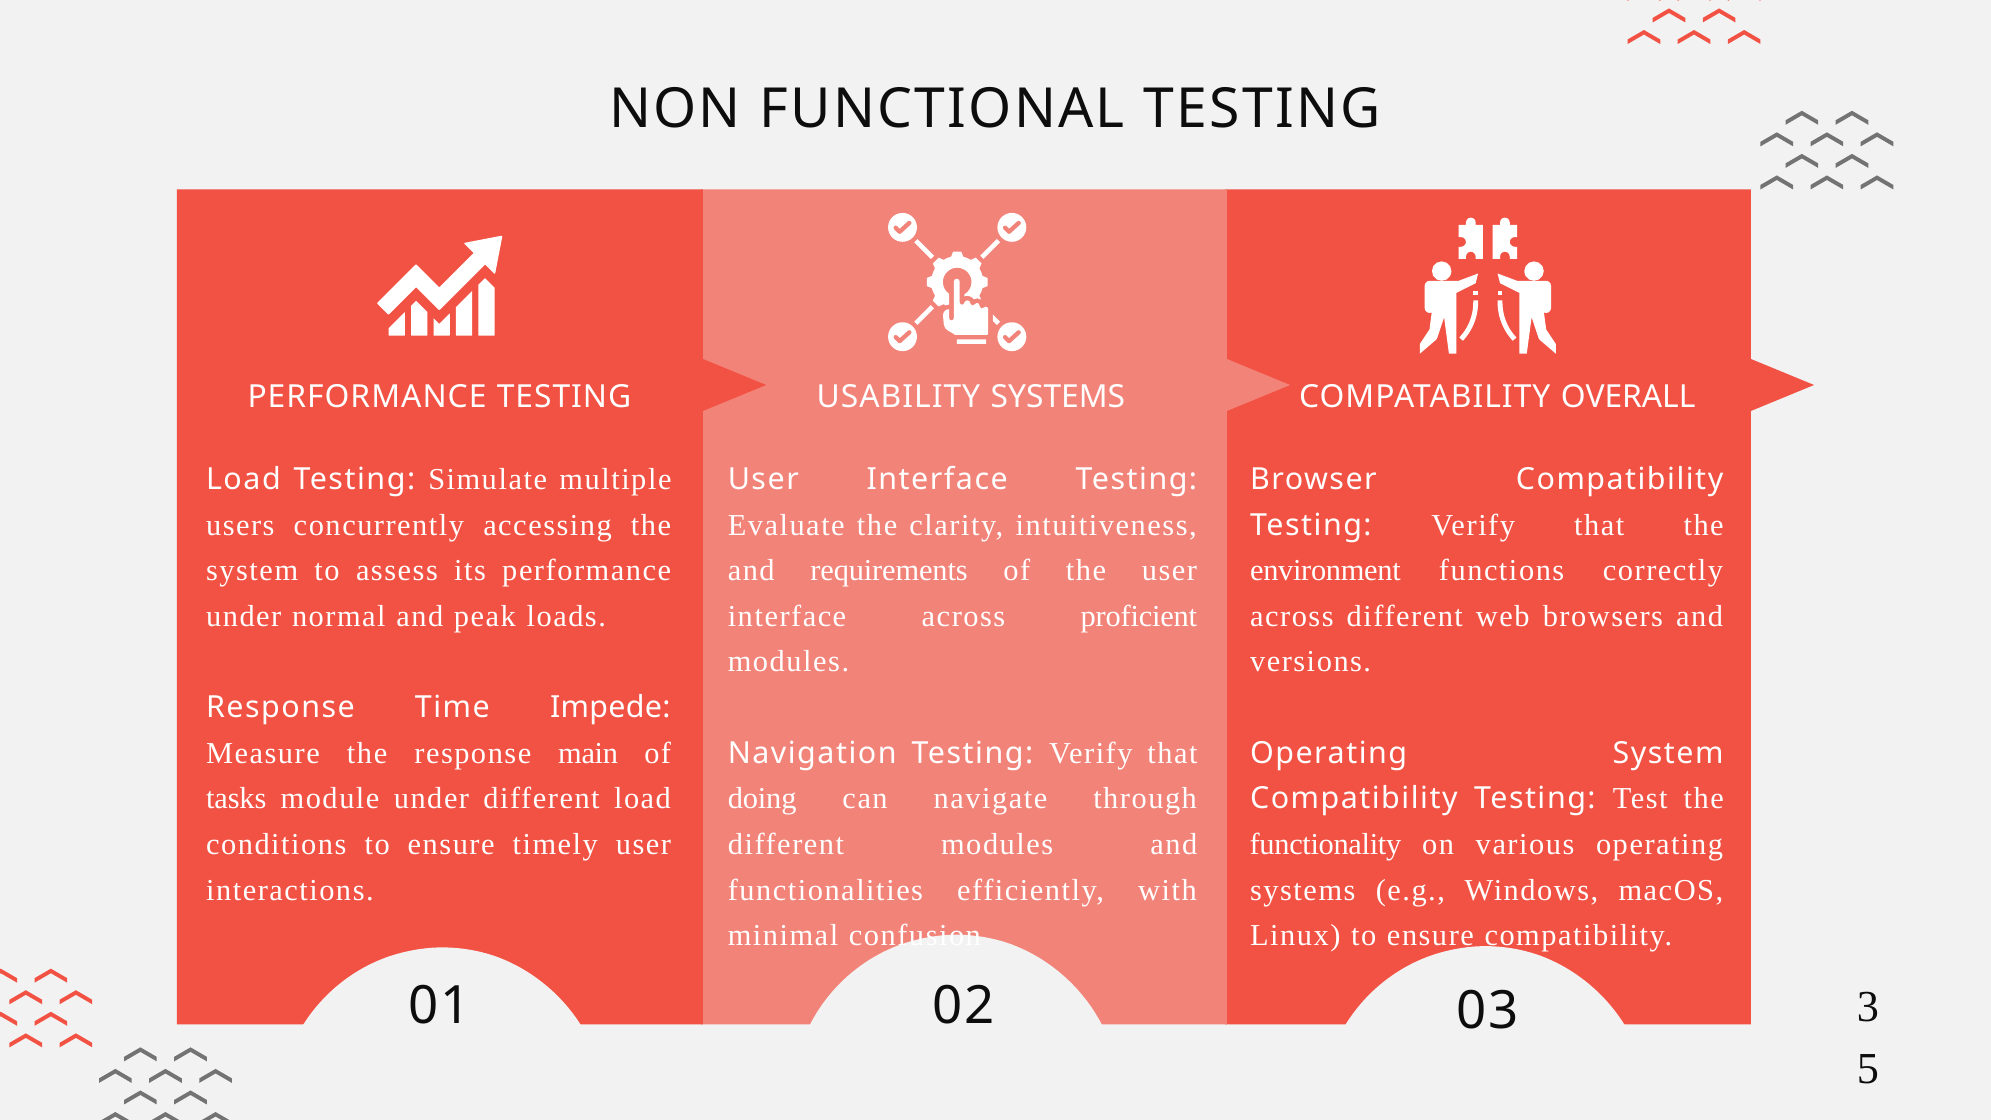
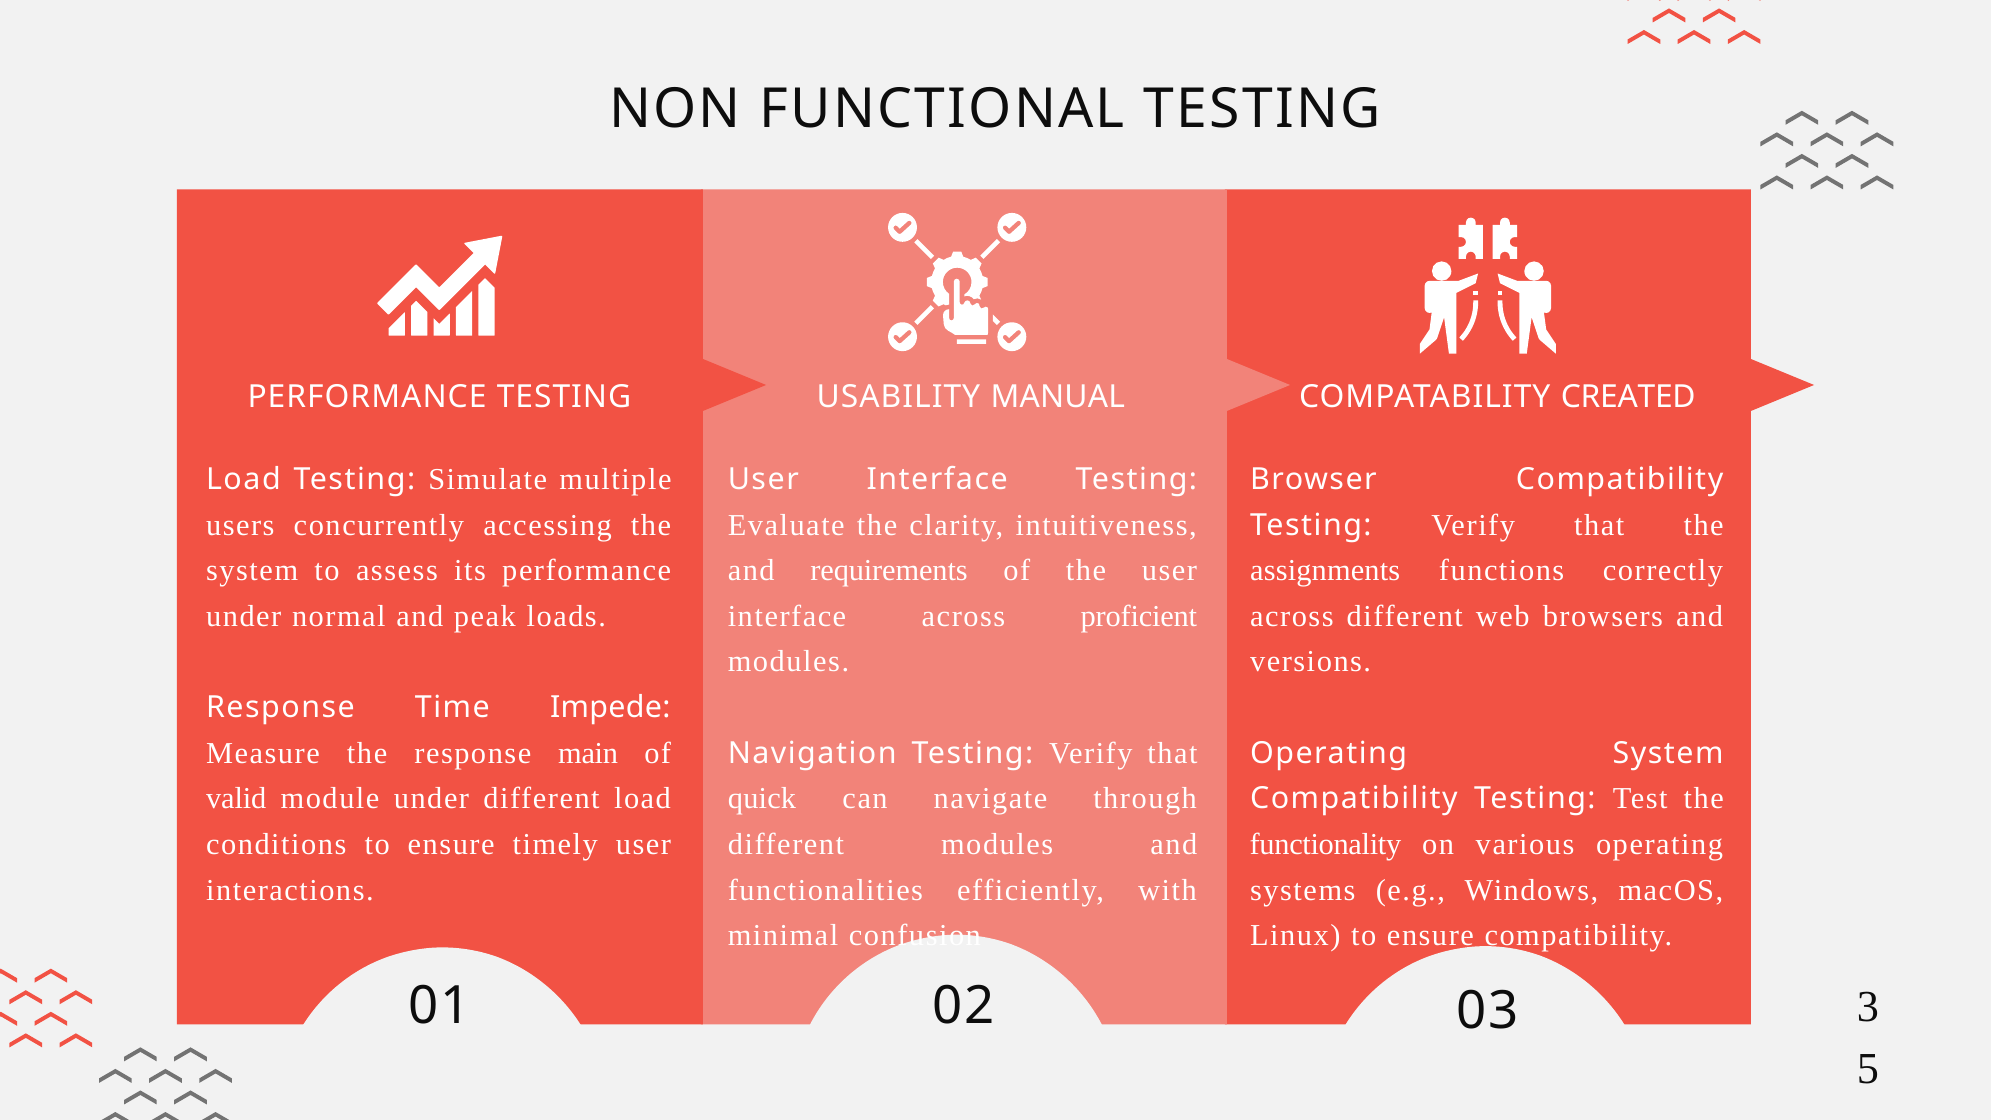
USABILITY SYSTEMS: SYSTEMS -> MANUAL
OVERALL: OVERALL -> CREATED
environment: environment -> assignments
tasks: tasks -> valid
doing: doing -> quick
